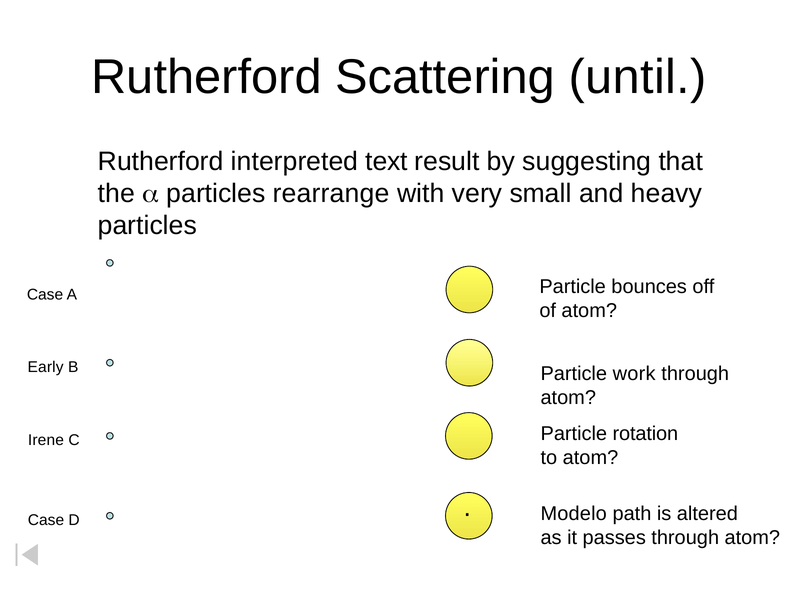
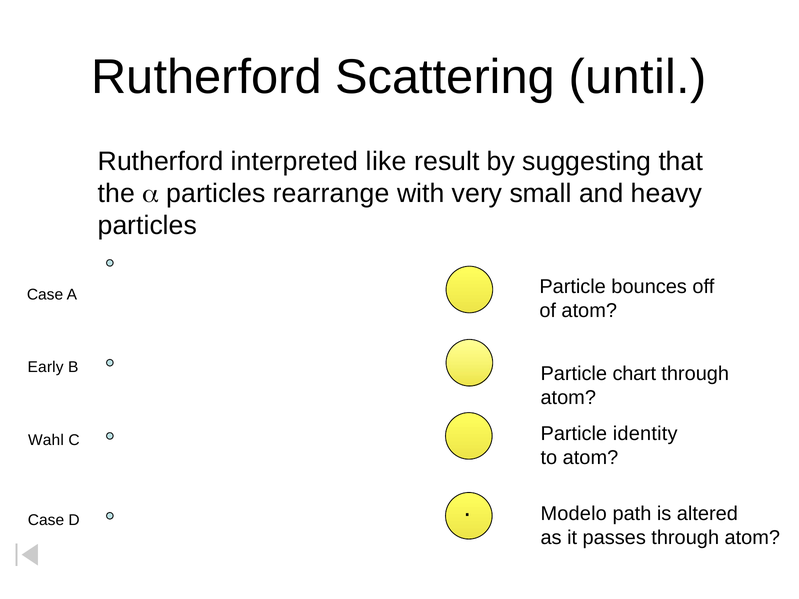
text: text -> like
work: work -> chart
rotation: rotation -> identity
Irene: Irene -> Wahl
